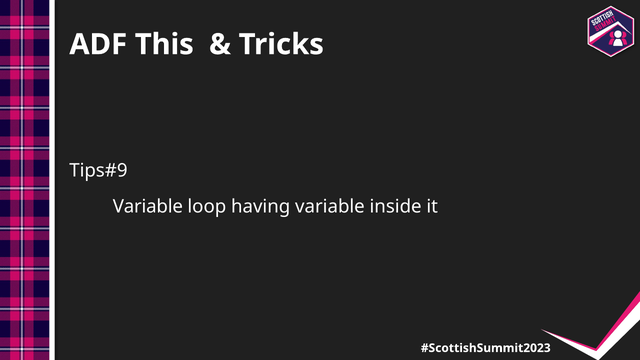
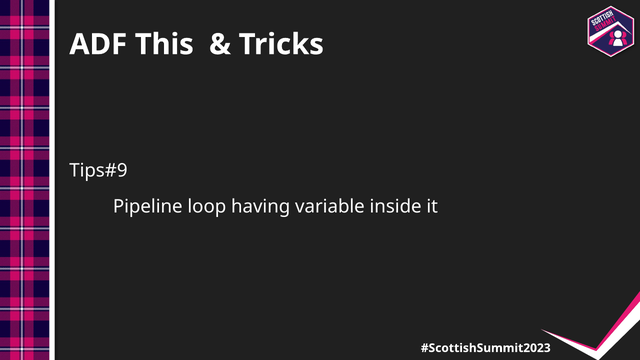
Variable at (148, 206): Variable -> Pipeline
